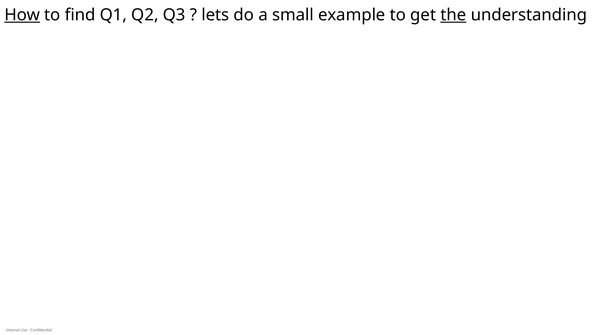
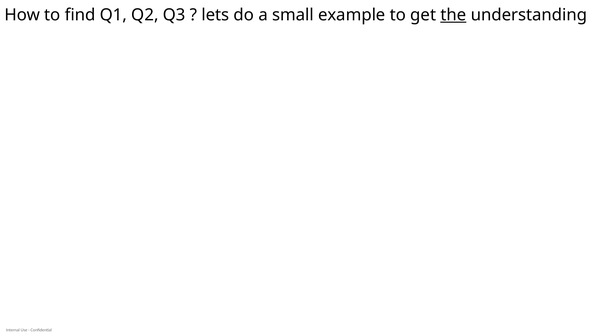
How underline: present -> none
